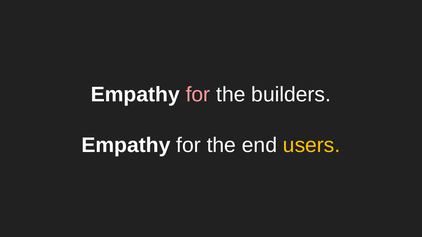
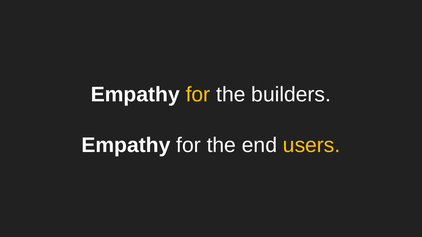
for at (198, 95) colour: pink -> yellow
